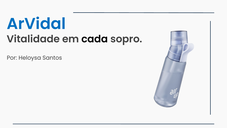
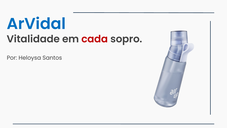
cada colour: black -> red
